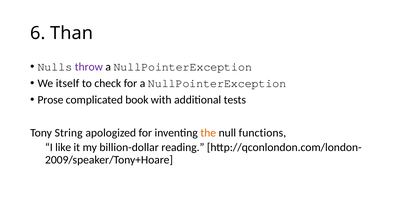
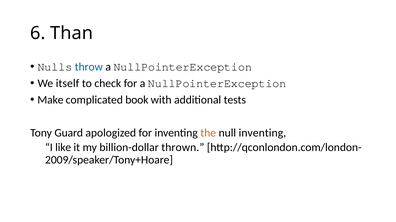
throw colour: purple -> blue
Prose: Prose -> Make
String: String -> Guard
null functions: functions -> inventing
reading: reading -> thrown
